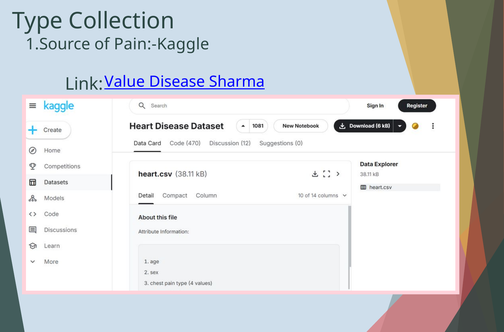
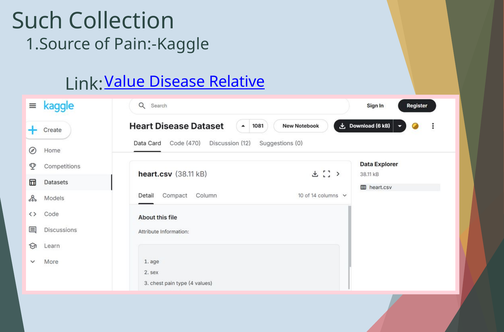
Type: Type -> Such
Sharma: Sharma -> Relative
